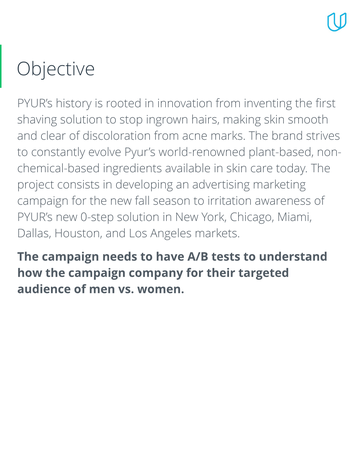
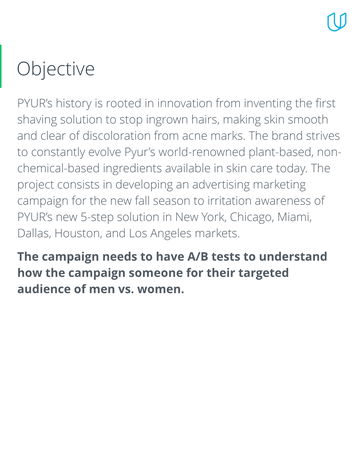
0-step: 0-step -> 5-step
company: company -> someone
